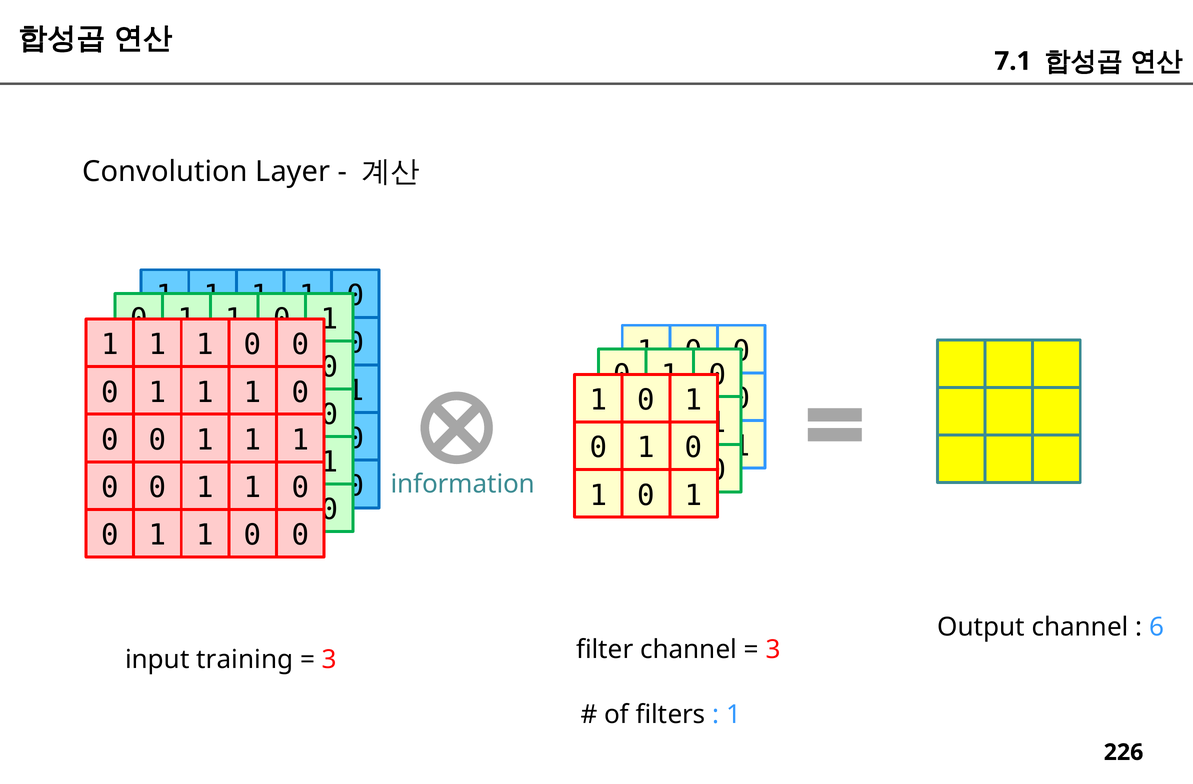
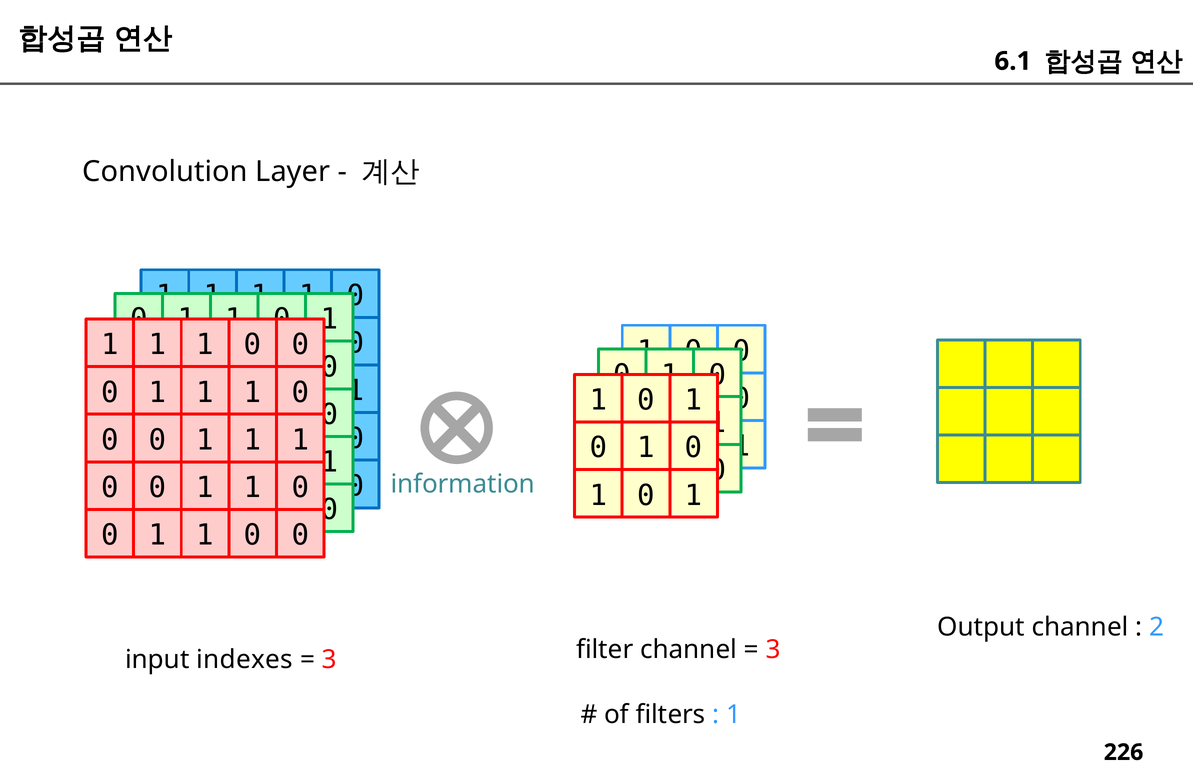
7.1: 7.1 -> 6.1
6: 6 -> 2
training: training -> indexes
